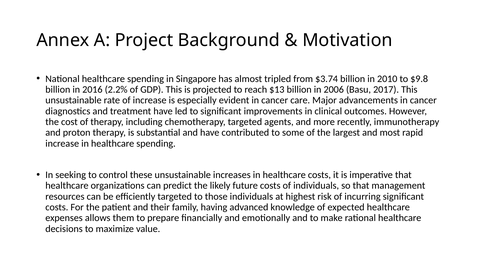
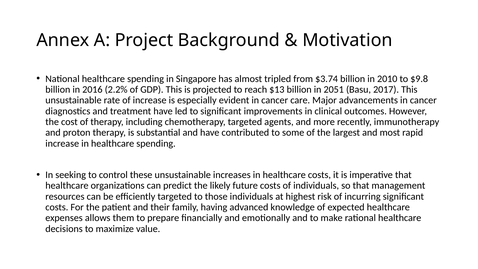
2006: 2006 -> 2051
